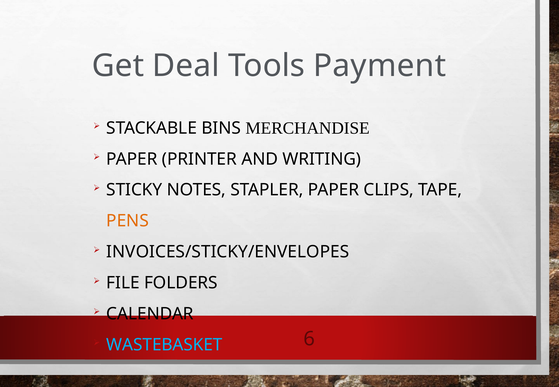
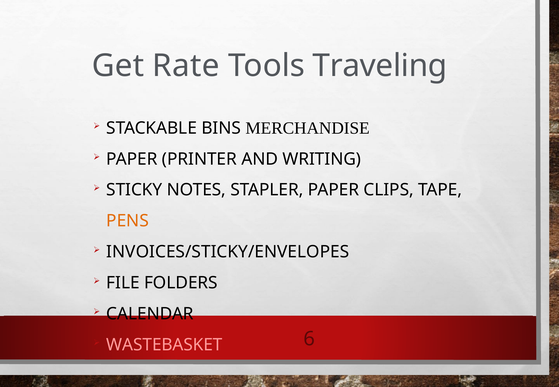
Deal: Deal -> Rate
Payment: Payment -> Traveling
WASTEBASKET colour: light blue -> pink
